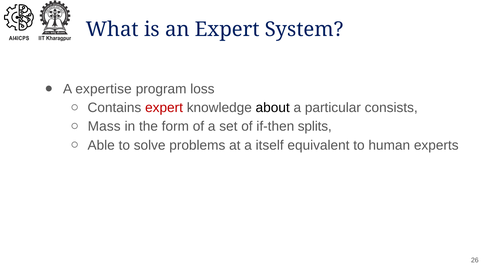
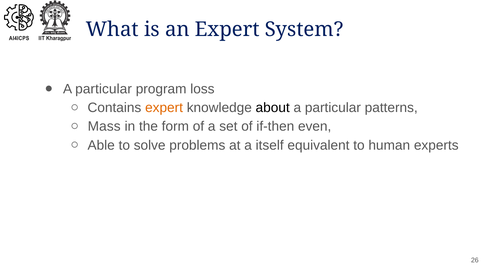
expertise at (104, 89): expertise -> particular
expert at (164, 108) colour: red -> orange
consists: consists -> patterns
splits: splits -> even
